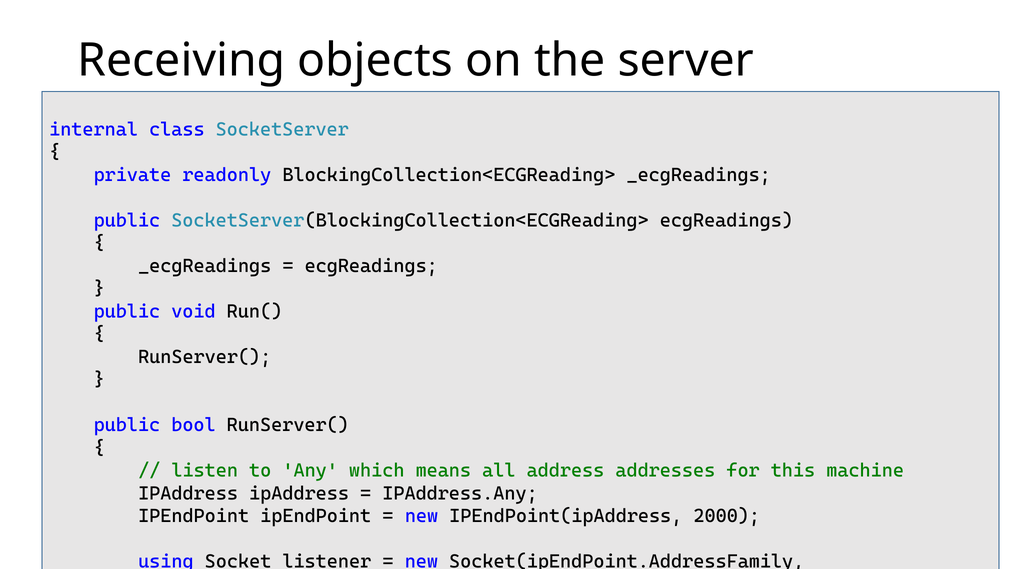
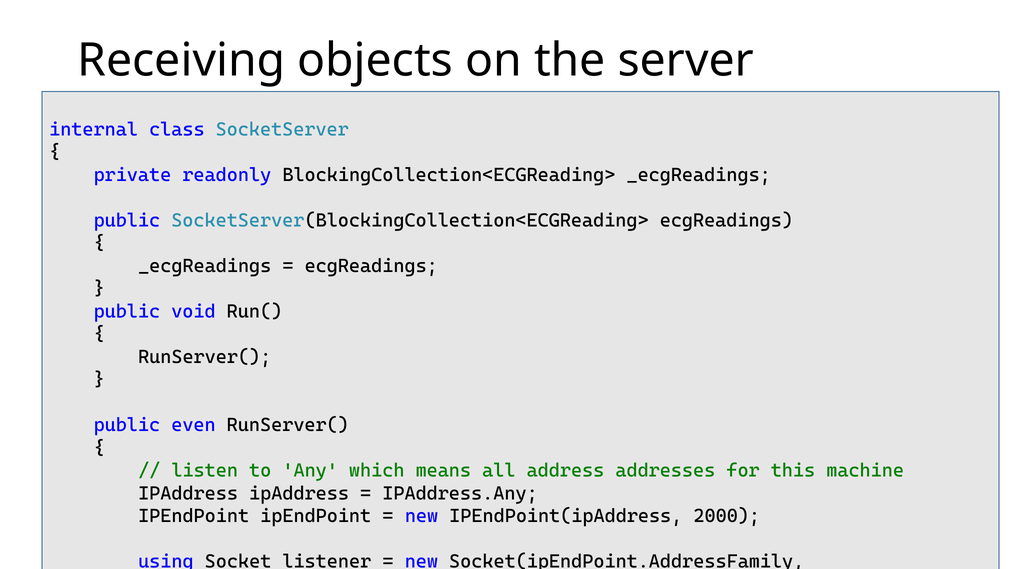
bool at (193, 425): bool -> even
